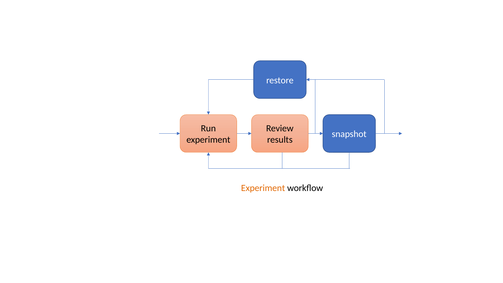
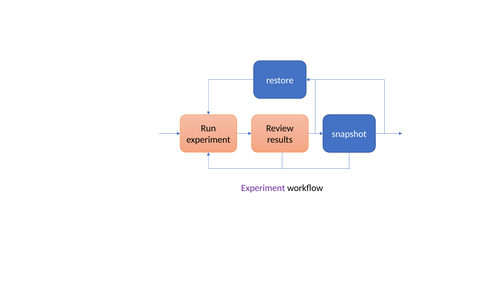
Experiment at (263, 188) colour: orange -> purple
